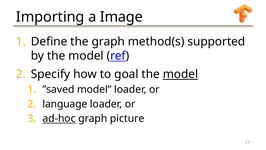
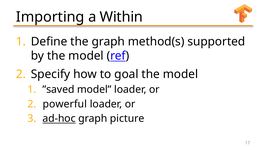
Image: Image -> Within
model at (180, 74) underline: present -> none
language: language -> powerful
